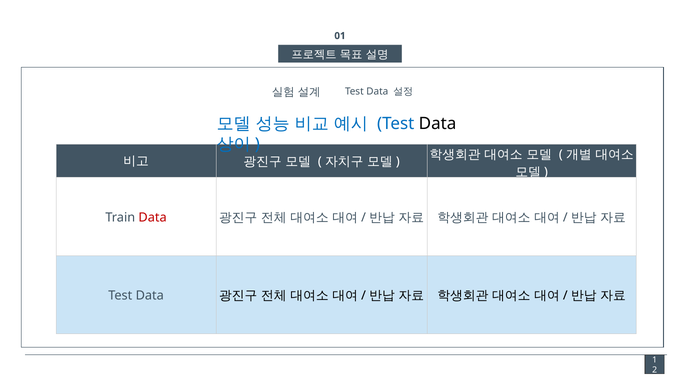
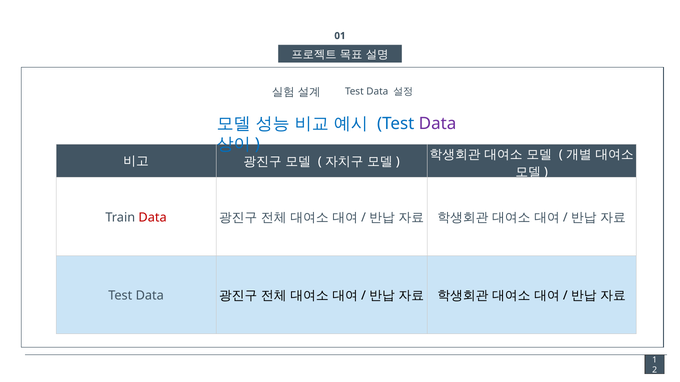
Data at (438, 124) colour: black -> purple
